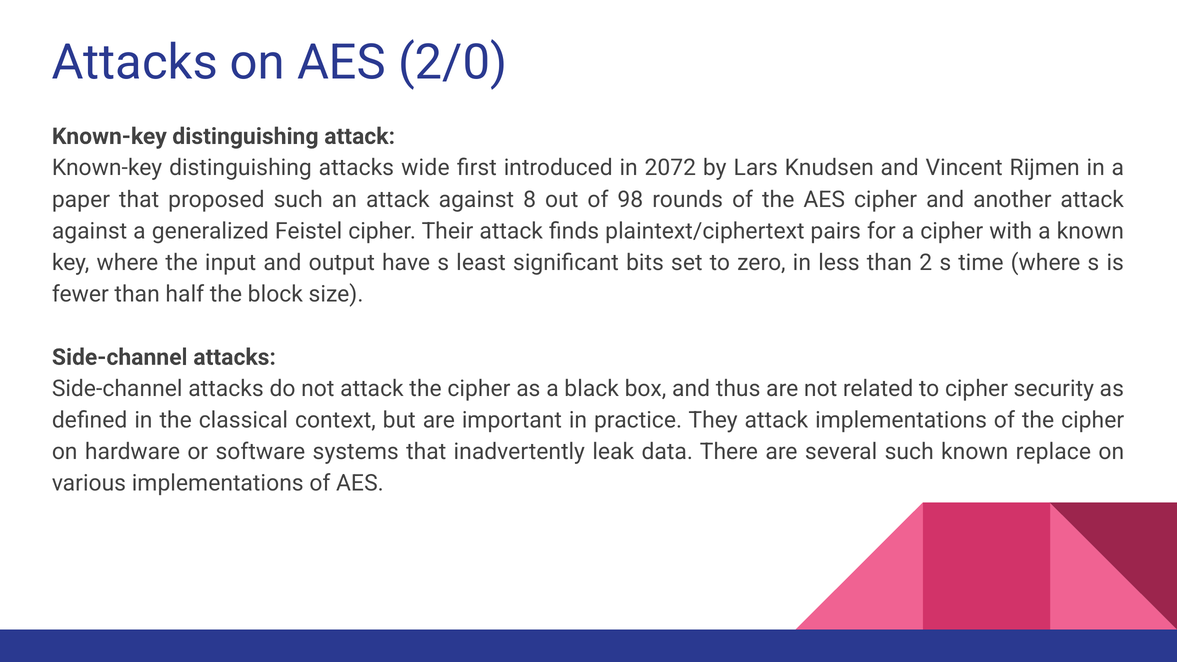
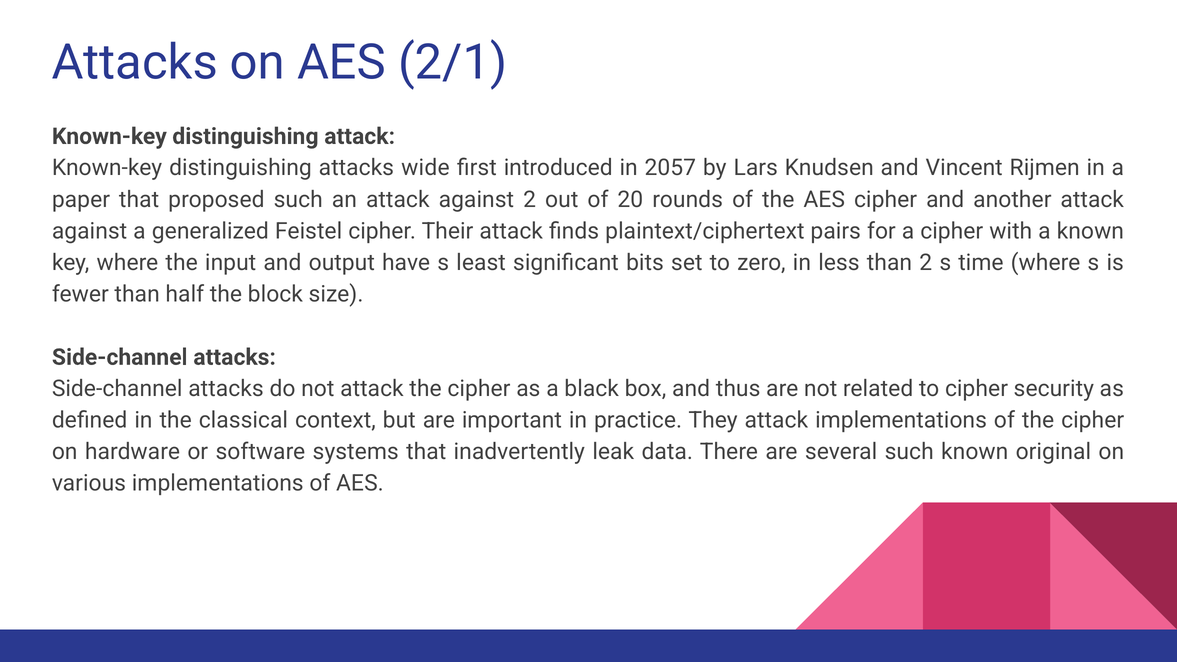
2/0: 2/0 -> 2/1
2072: 2072 -> 2057
against 8: 8 -> 2
98: 98 -> 20
replace: replace -> original
